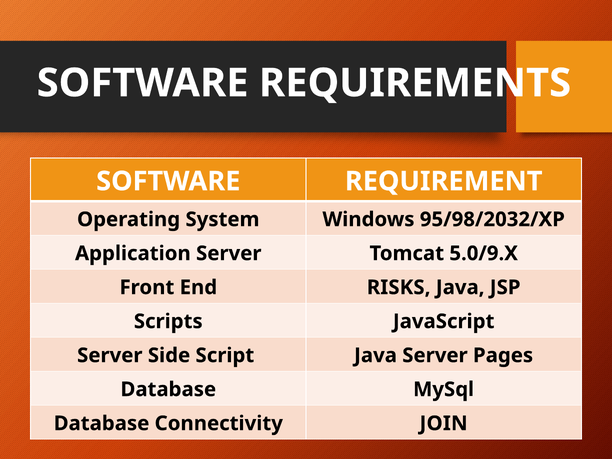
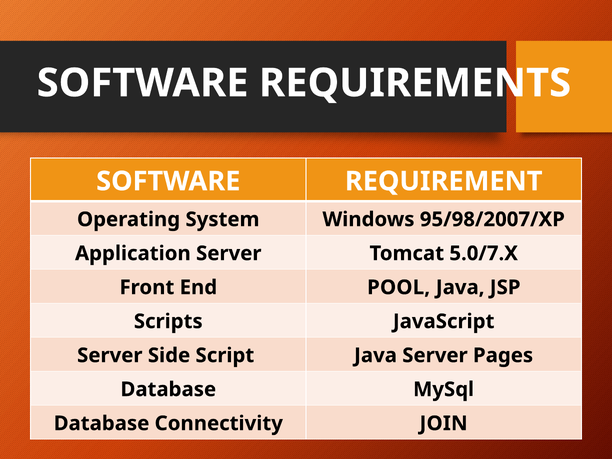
95/98/2032/XP: 95/98/2032/XP -> 95/98/2007/XP
5.0/9.X: 5.0/9.X -> 5.0/7.X
RISKS: RISKS -> POOL
